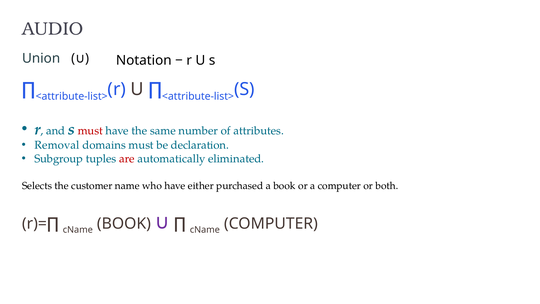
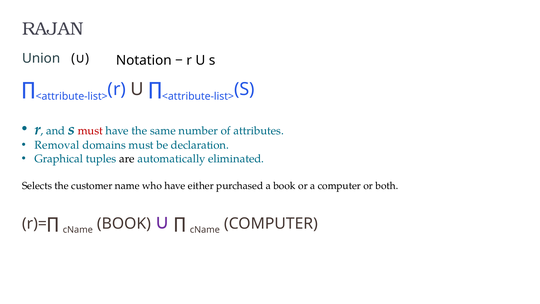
AUDIO: AUDIO -> RAJAN
Subgroup: Subgroup -> Graphical
are colour: red -> black
